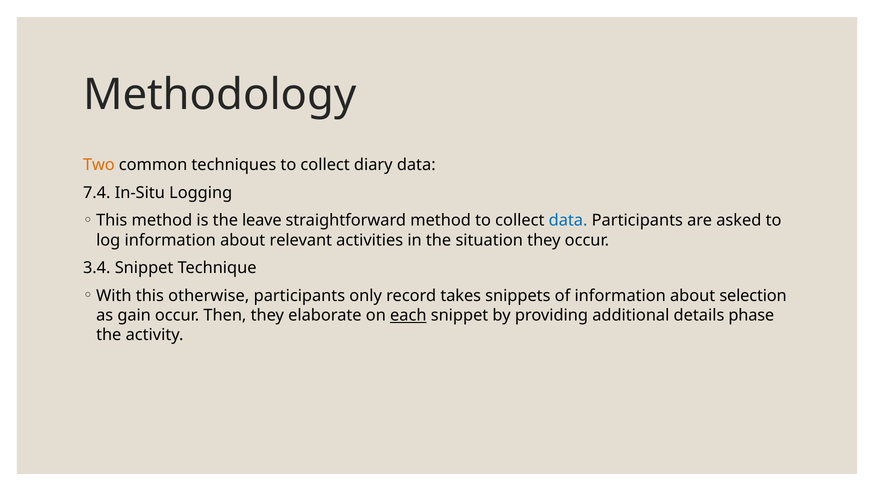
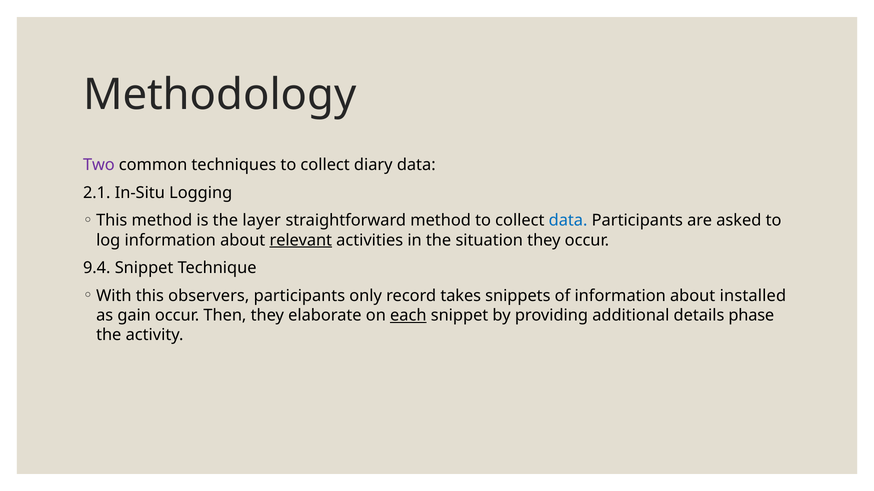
Two colour: orange -> purple
7.4: 7.4 -> 2.1
leave: leave -> layer
relevant underline: none -> present
3.4: 3.4 -> 9.4
otherwise: otherwise -> observers
selection: selection -> installed
